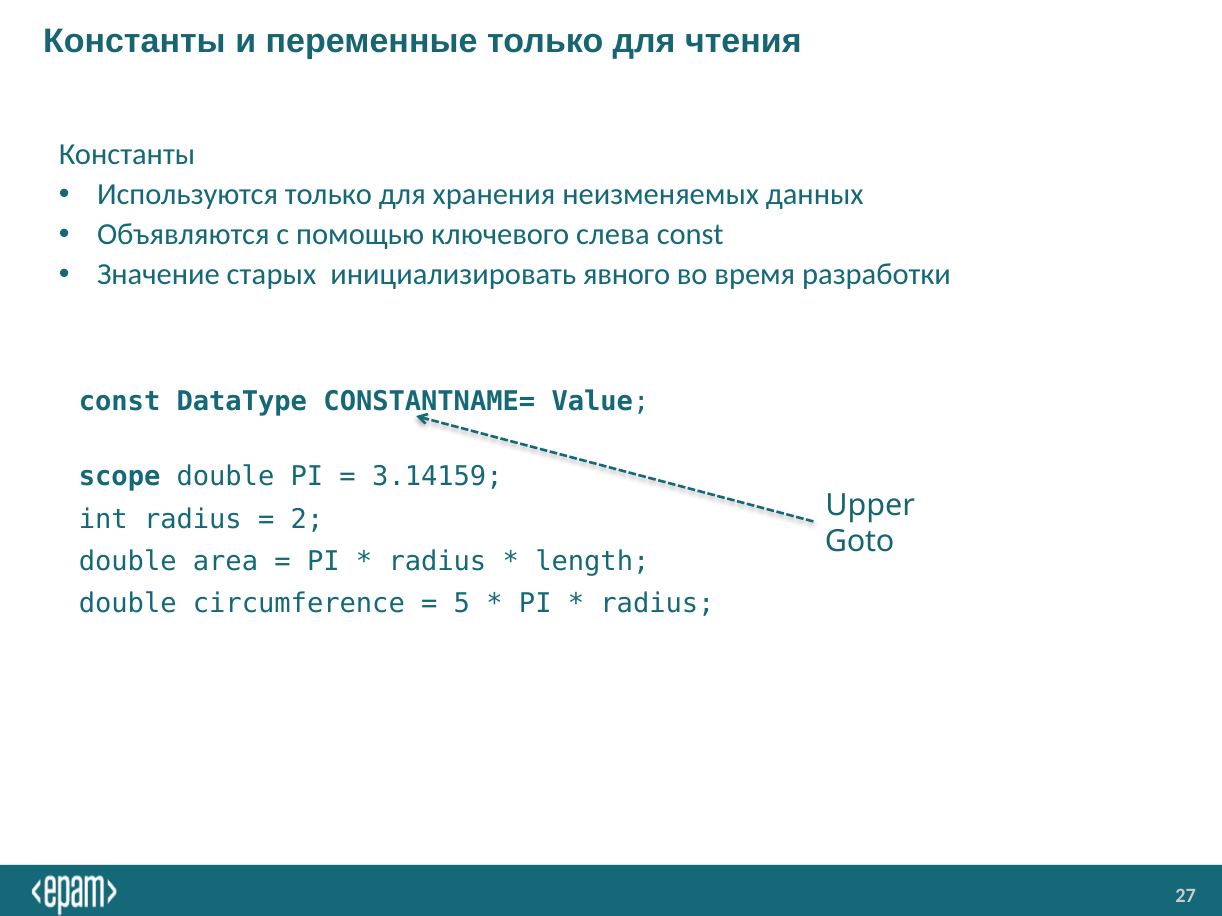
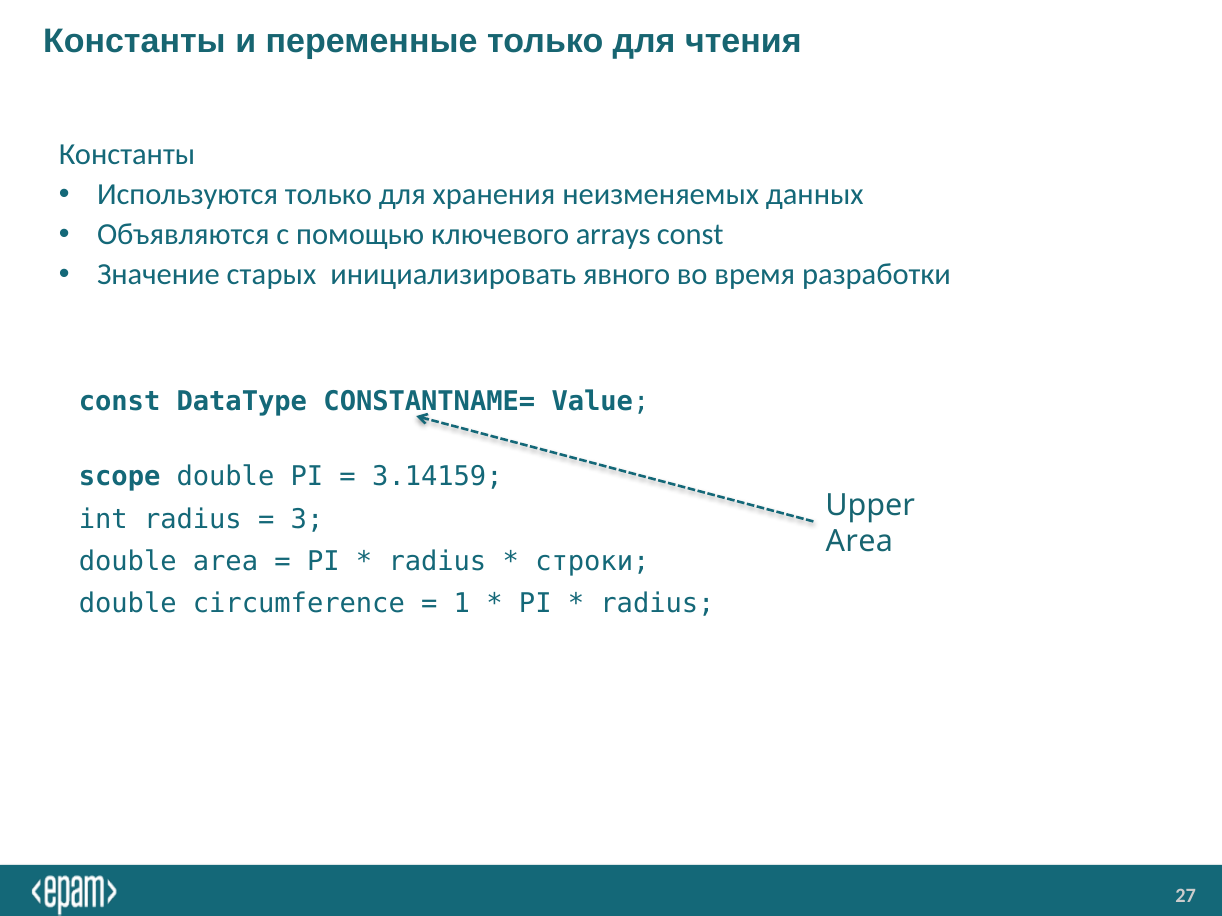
слева: слева -> arrays
2: 2 -> 3
Goto at (860, 542): Goto -> Area
length: length -> строки
5: 5 -> 1
